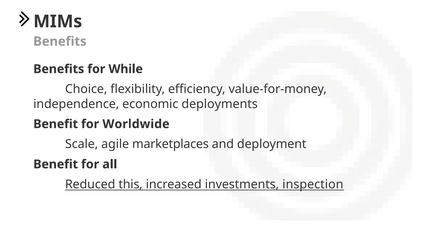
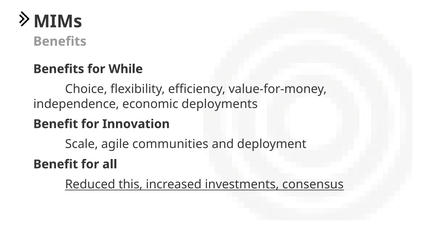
Worldwide: Worldwide -> Innovation
marketplaces: marketplaces -> communities
inspection: inspection -> consensus
